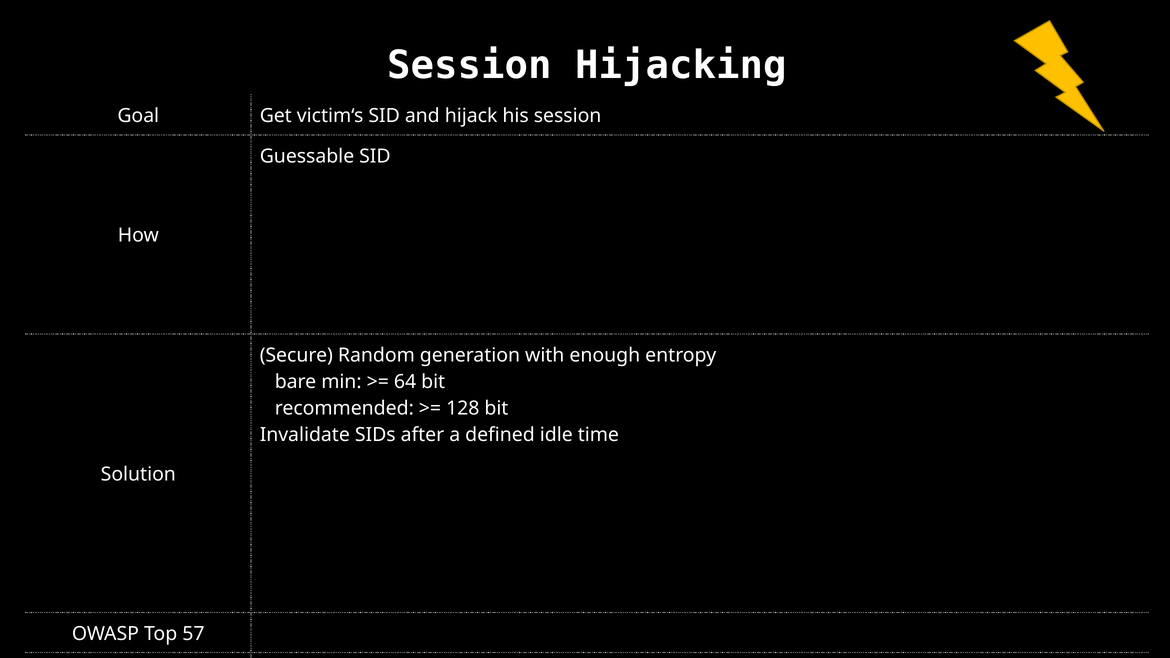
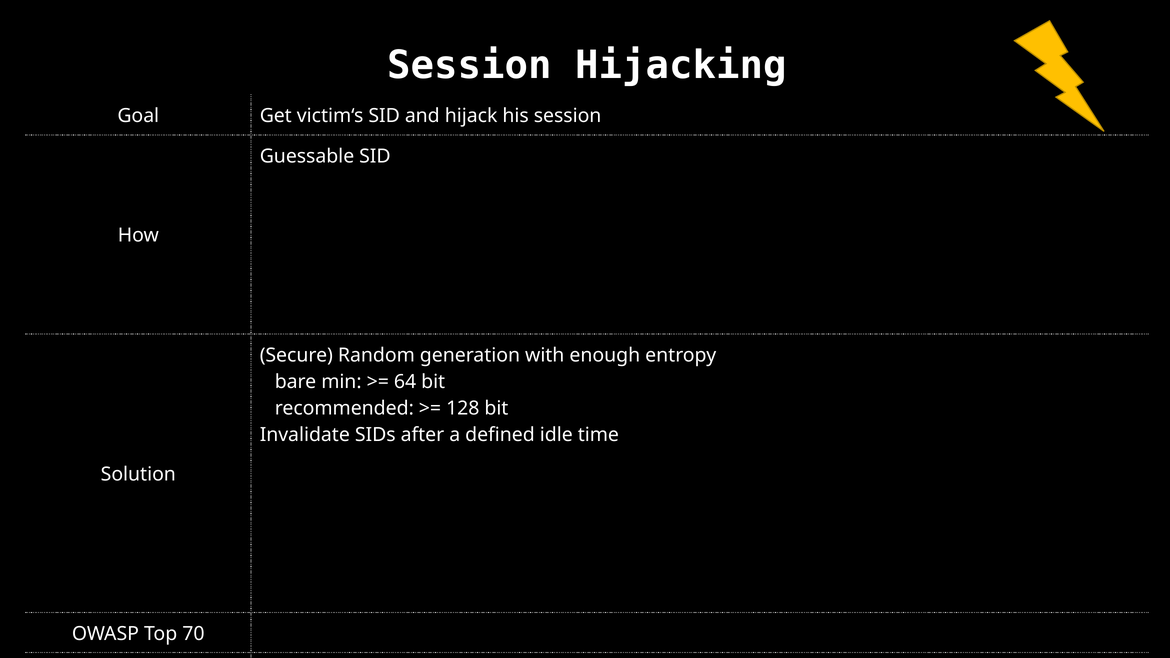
57: 57 -> 70
